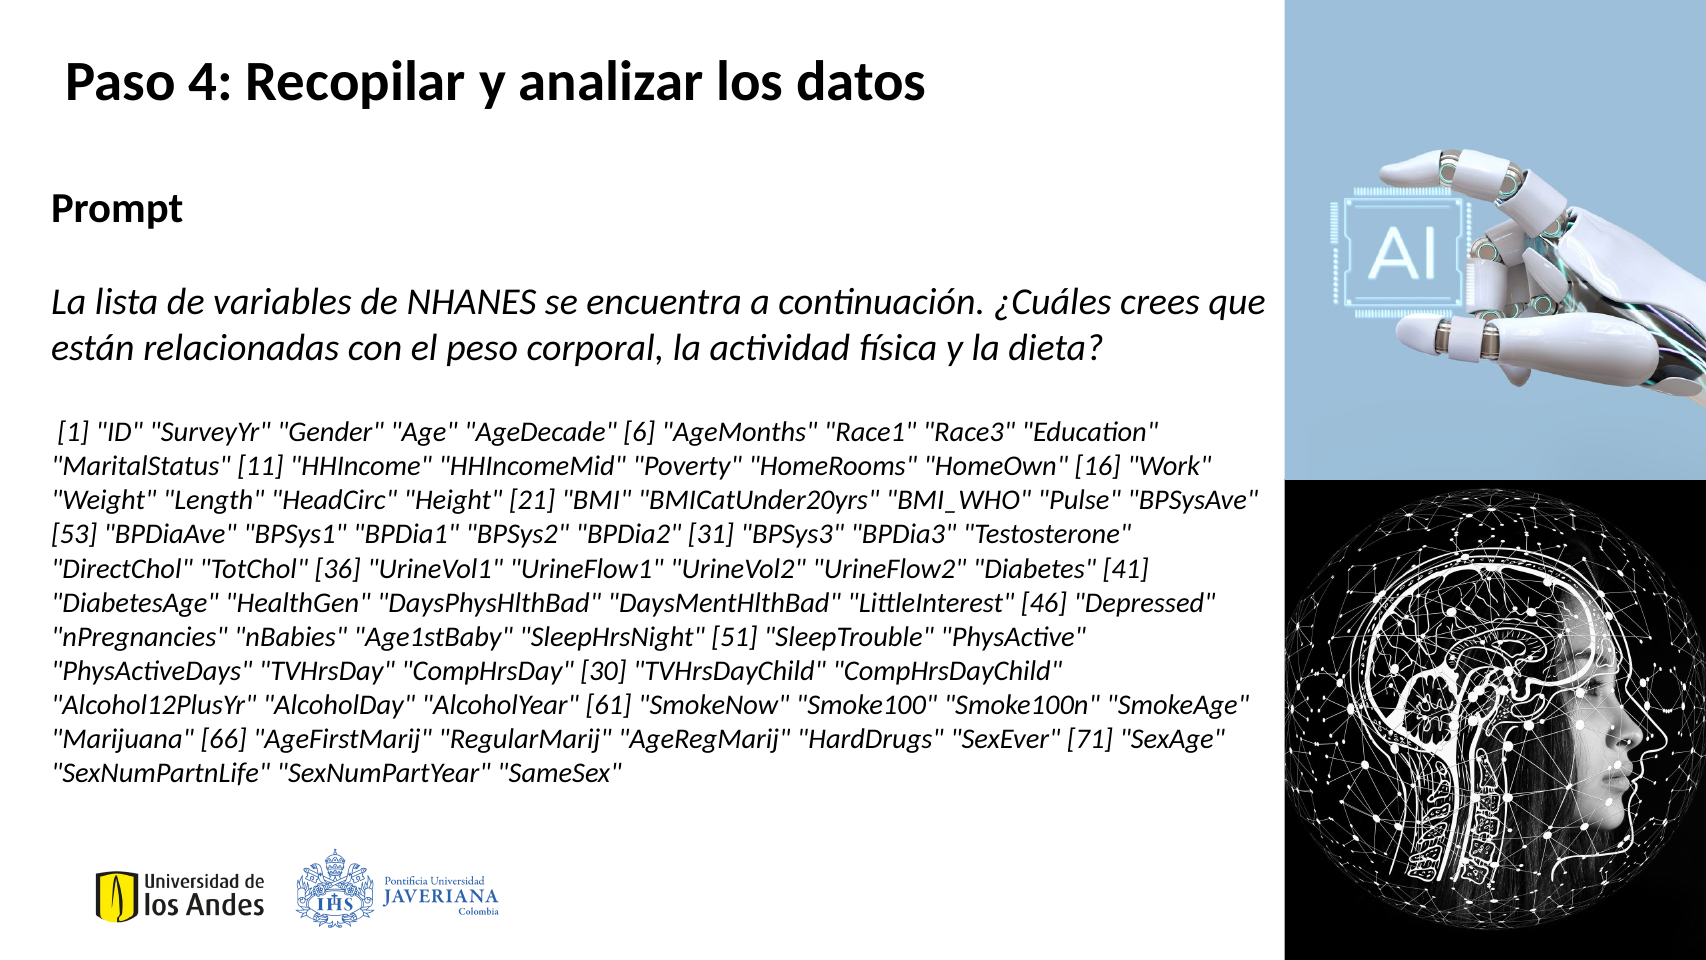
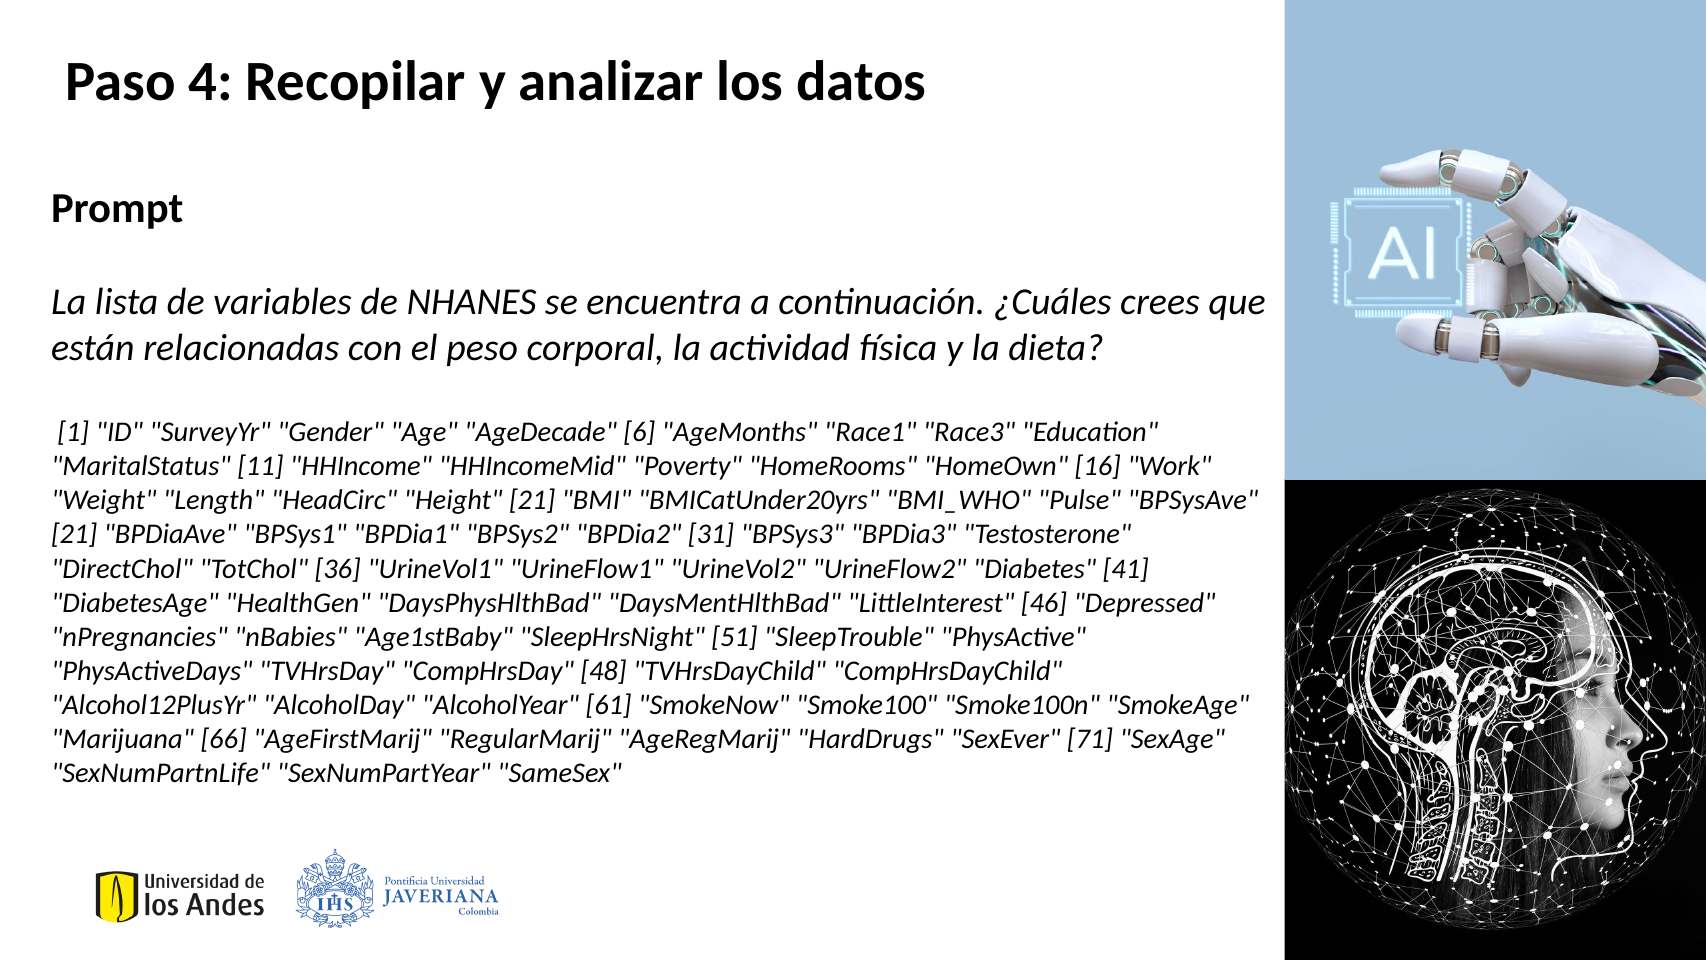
53 at (74, 534): 53 -> 21
30: 30 -> 48
